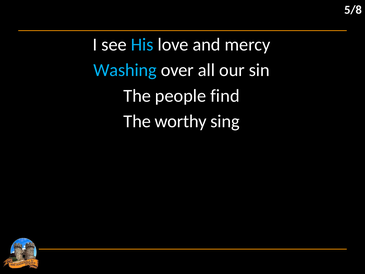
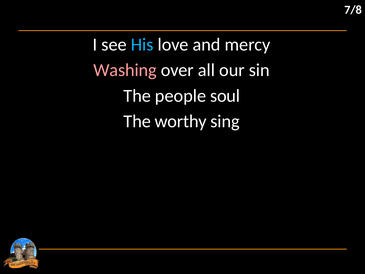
5/8: 5/8 -> 7/8
Washing colour: light blue -> pink
find: find -> soul
